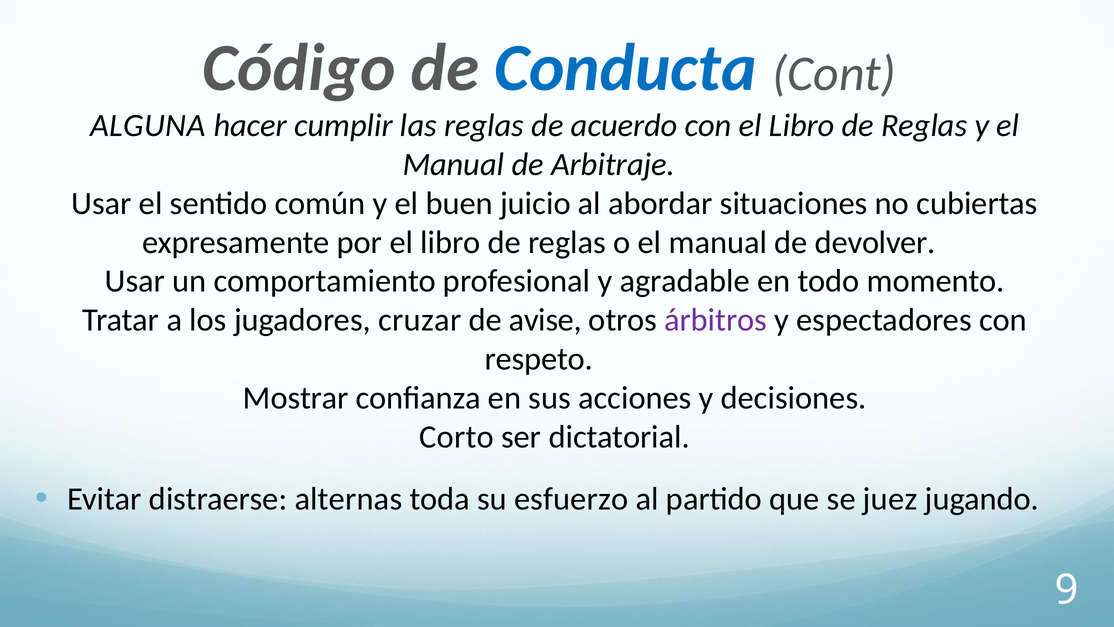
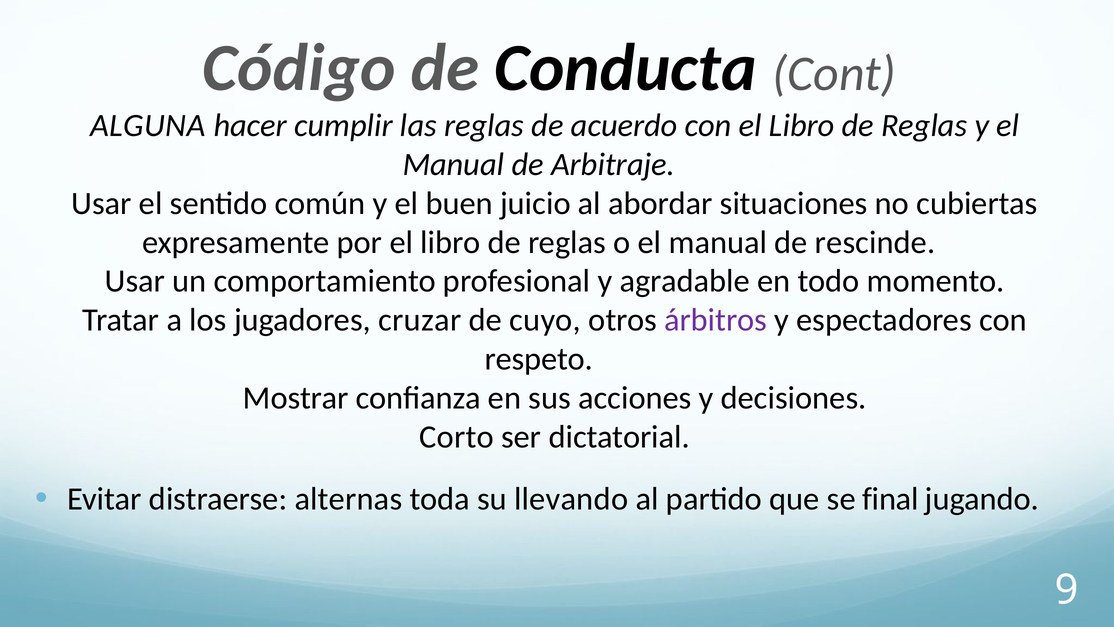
Conducta colour: blue -> black
devolver: devolver -> rescinde
avise: avise -> cuyo
esfuerzo: esfuerzo -> llevando
juez: juez -> final
